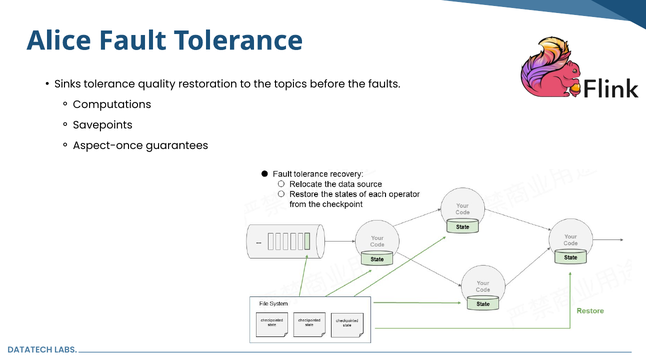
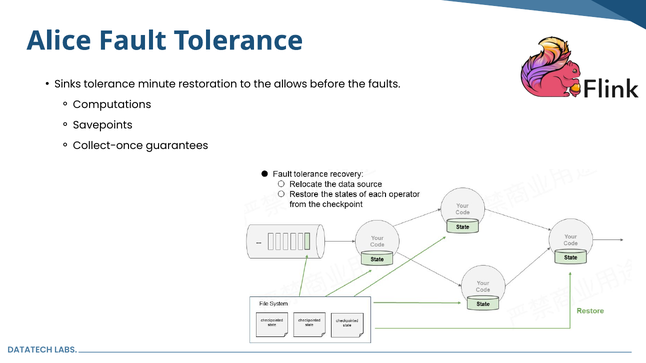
quality: quality -> minute
topics: topics -> allows
Aspect-once: Aspect-once -> Collect-once
